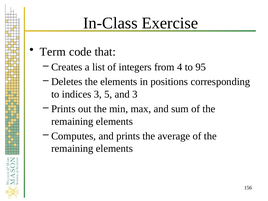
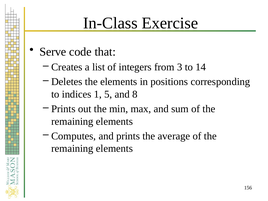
Term: Term -> Serve
4: 4 -> 3
95: 95 -> 14
indices 3: 3 -> 1
and 3: 3 -> 8
